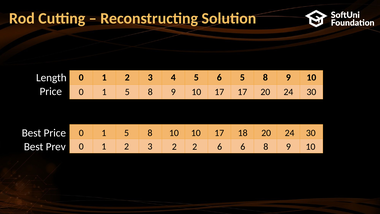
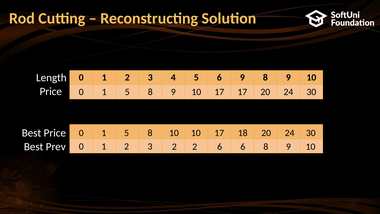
6 5: 5 -> 9
